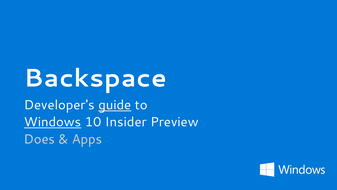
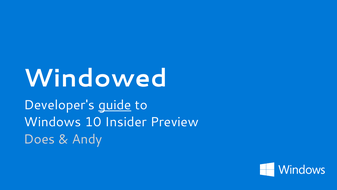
Backspace: Backspace -> Windowed
Windows underline: present -> none
Apps: Apps -> Andy
